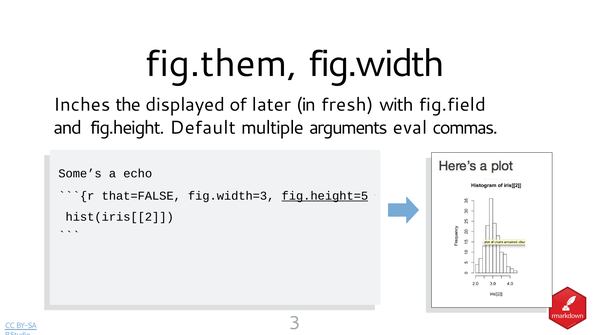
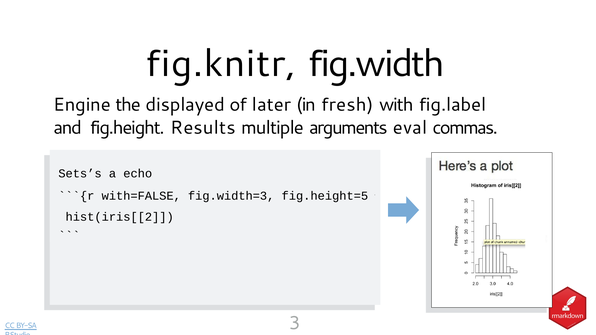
fig.them: fig.them -> fig.knitr
Inches: Inches -> Engine
fig.field: fig.field -> fig.label
Default: Default -> Results
Some’s: Some’s -> Sets’s
that=FALSE: that=FALSE -> with=FALSE
fig.height=5 underline: present -> none
